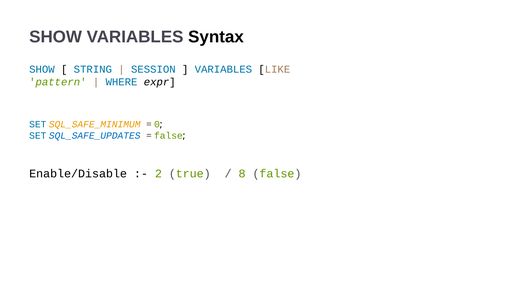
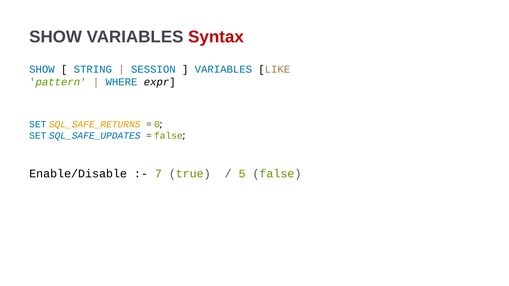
Syntax colour: black -> red
SQL_SAFE_MINIMUM: SQL_SAFE_MINIMUM -> SQL_SAFE_RETURNS
2: 2 -> 7
8: 8 -> 5
